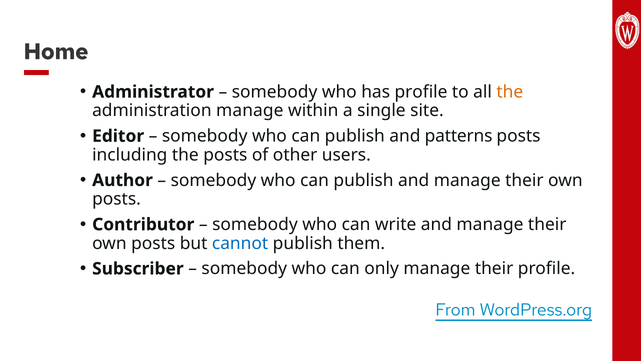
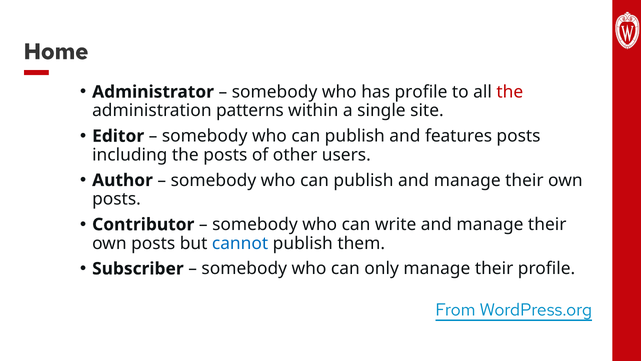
the at (510, 92) colour: orange -> red
administration manage: manage -> patterns
patterns: patterns -> features
